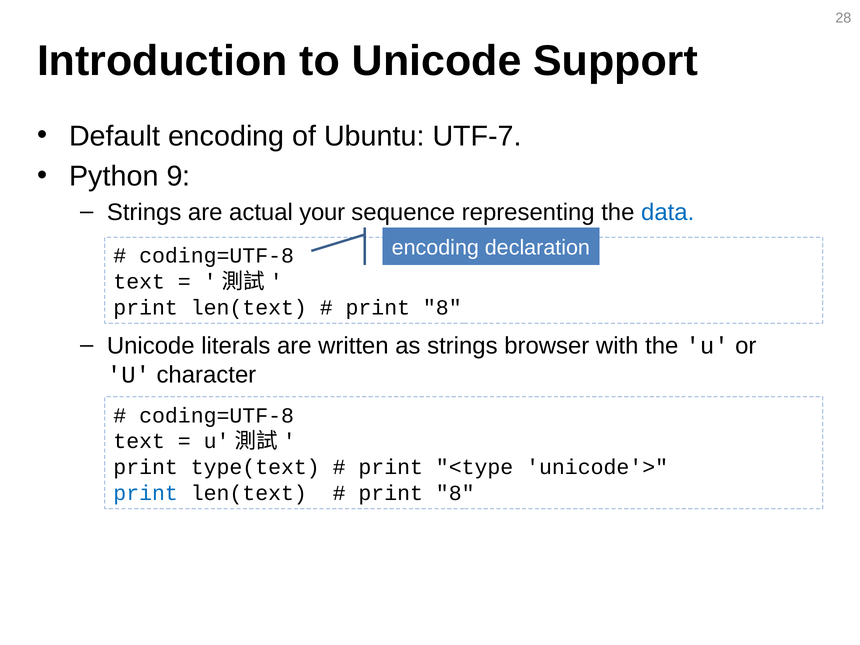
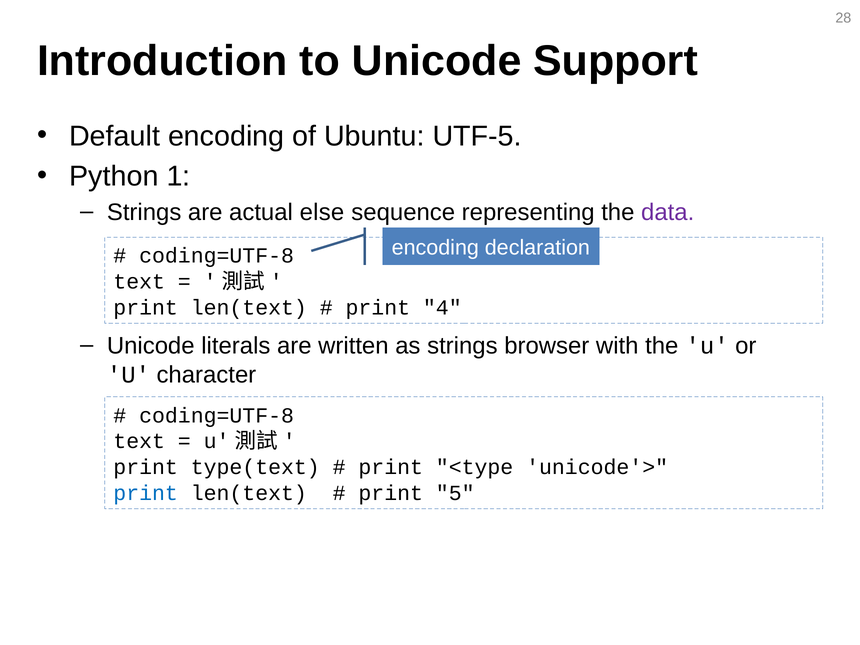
UTF-7: UTF-7 -> UTF-5
9: 9 -> 1
your: your -> else
data colour: blue -> purple
8 at (442, 307): 8 -> 4
8 at (455, 493): 8 -> 5
